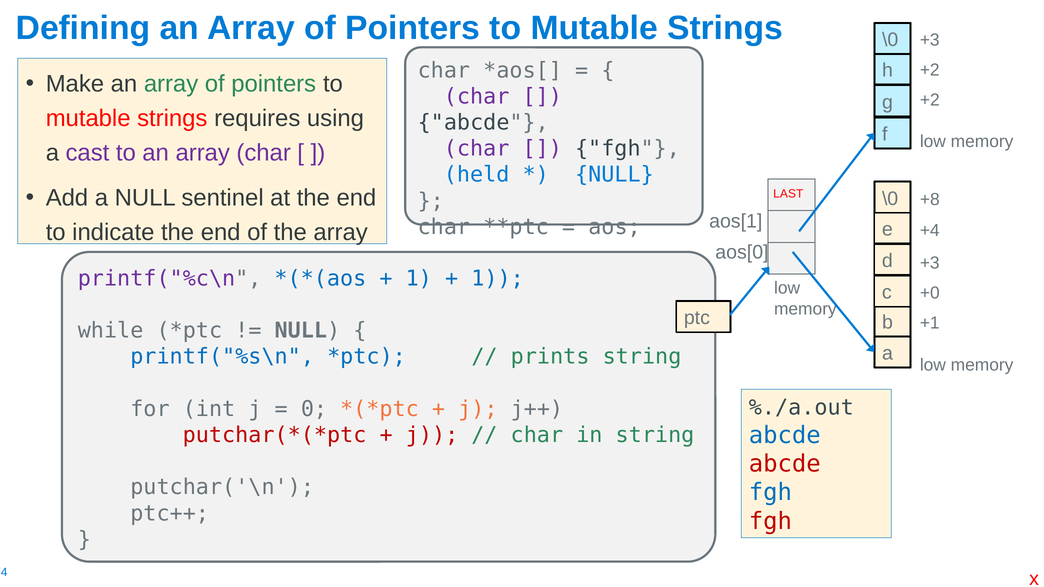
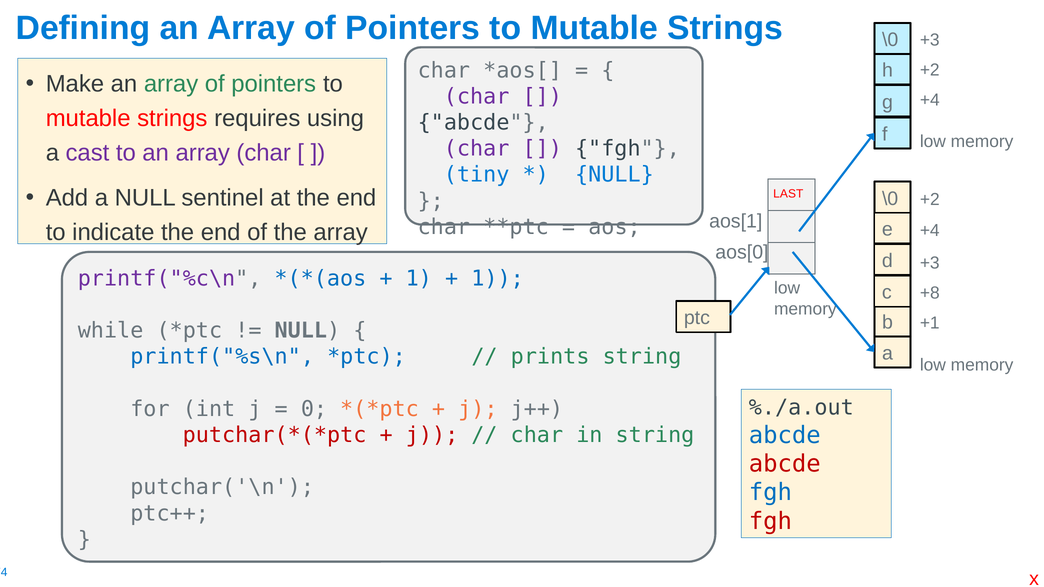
+2 at (930, 100): +2 -> +4
held: held -> tiny
+8 at (930, 199): +8 -> +2
+0: +0 -> +8
